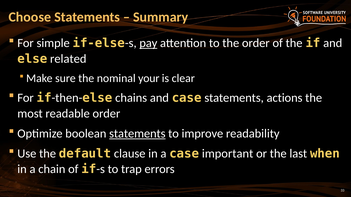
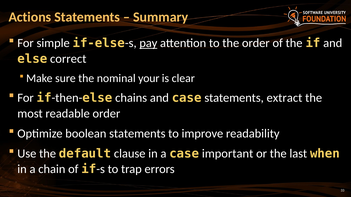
Choose: Choose -> Actions
related: related -> correct
actions: actions -> extract
statements at (137, 134) underline: present -> none
